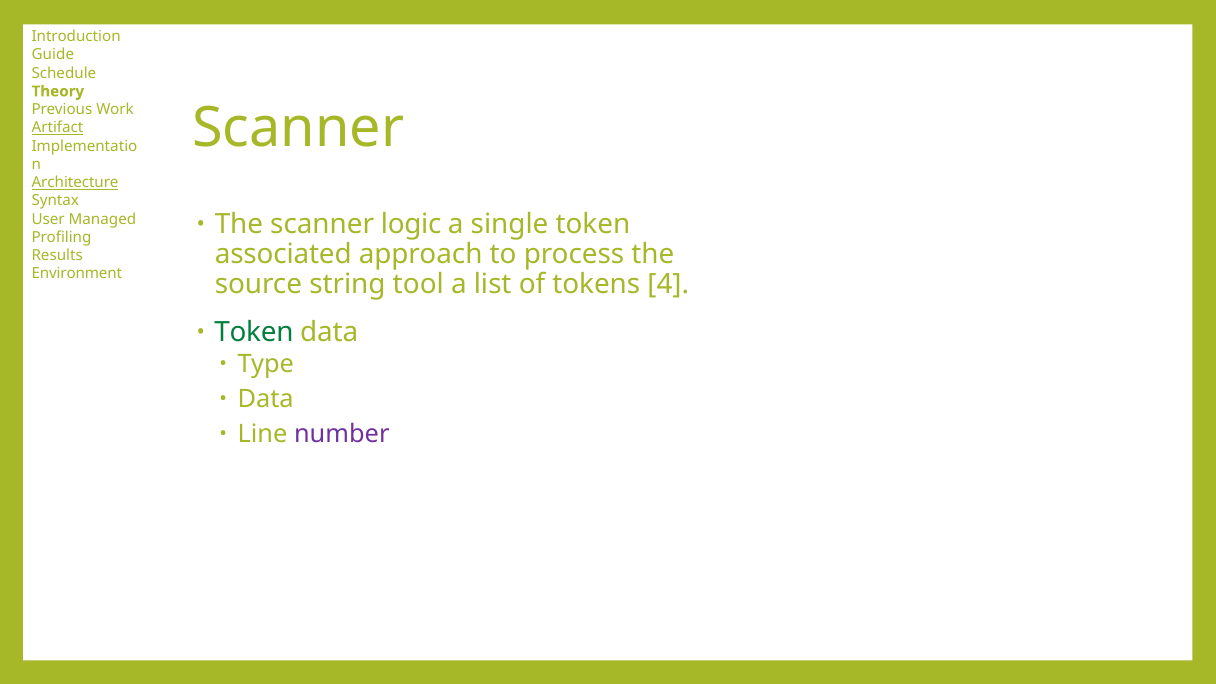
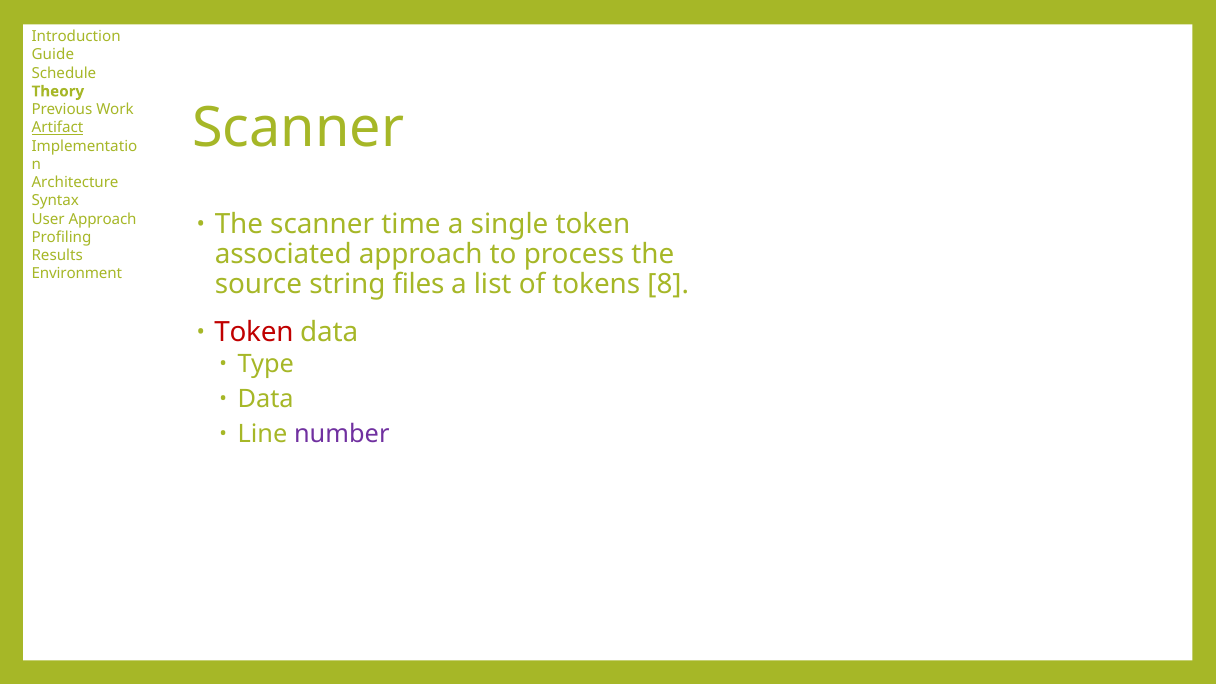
Architecture underline: present -> none
User Managed: Managed -> Approach
logic: logic -> time
tool: tool -> files
4: 4 -> 8
Token at (254, 333) colour: green -> red
